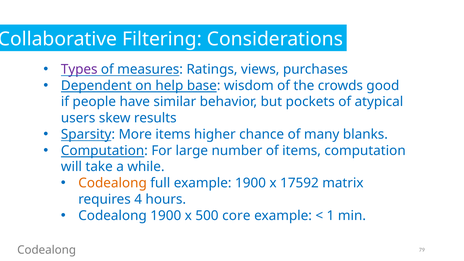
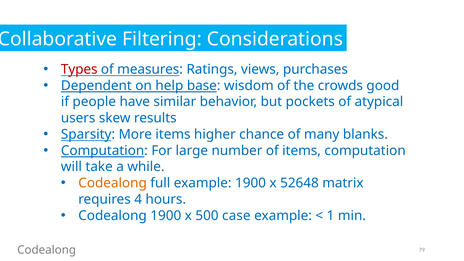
Types colour: purple -> red
17592: 17592 -> 52648
core: core -> case
